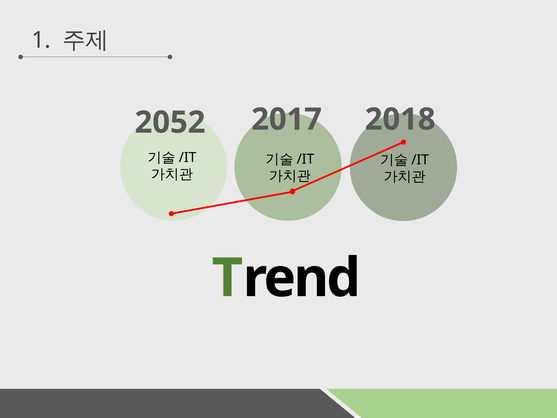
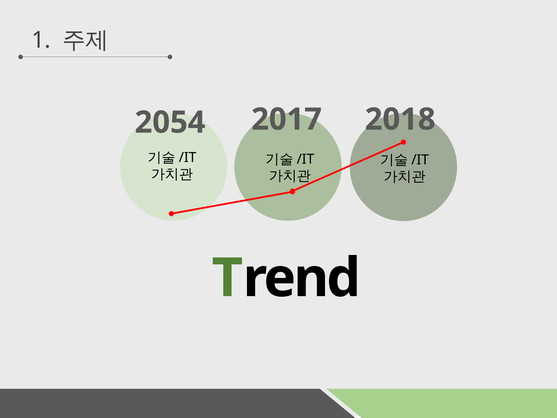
2052: 2052 -> 2054
